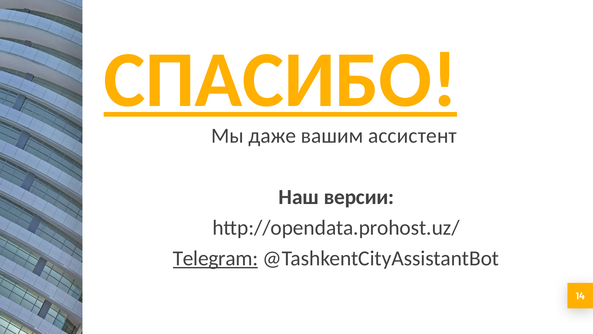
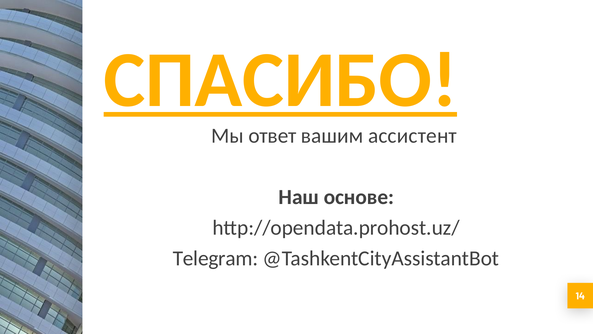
даже: даже -> ответ
версии: версии -> основе
Telegram underline: present -> none
